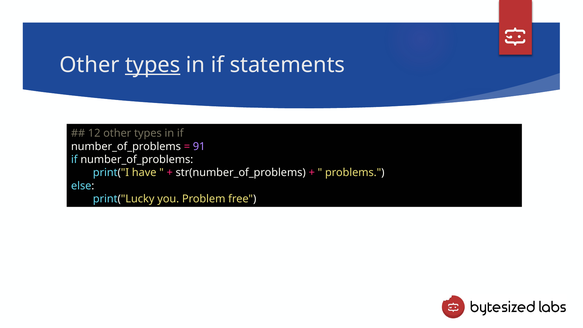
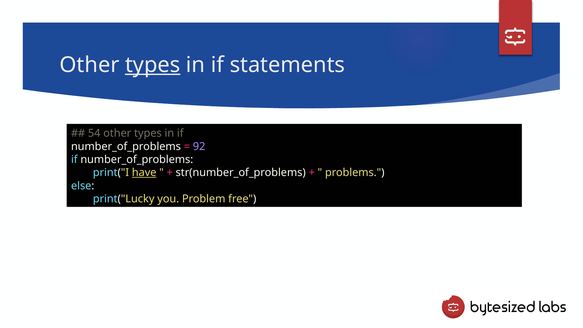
12: 12 -> 54
91: 91 -> 92
have underline: none -> present
